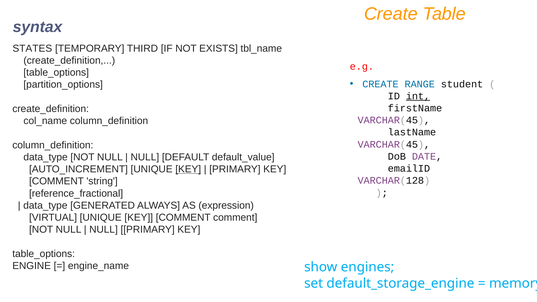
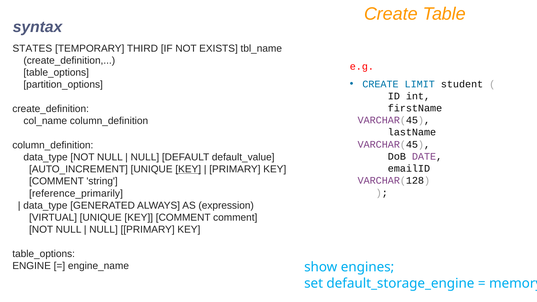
RANGE: RANGE -> LIMIT
int underline: present -> none
reference_fractional: reference_fractional -> reference_primarily
